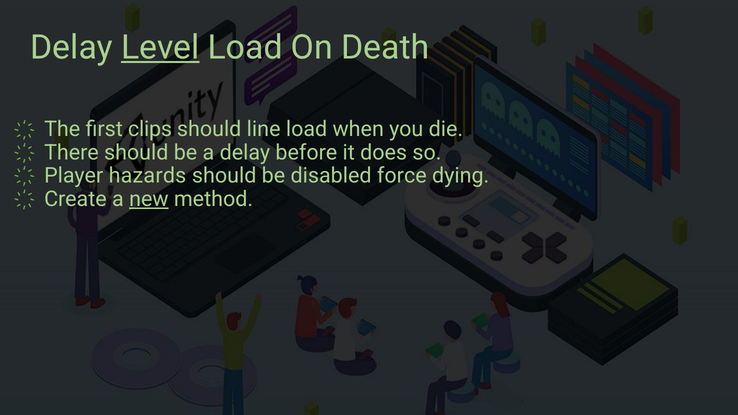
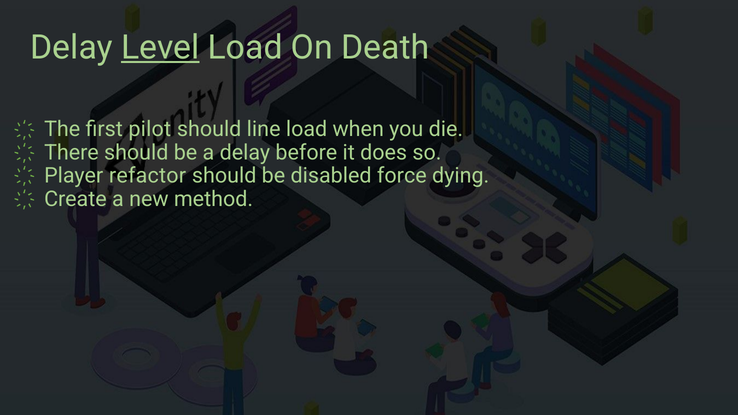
clips: clips -> pilot
hazards: hazards -> refactor
new underline: present -> none
